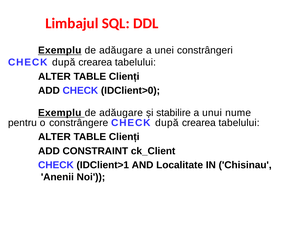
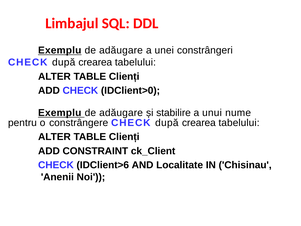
IDClient>1: IDClient>1 -> IDClient>6
